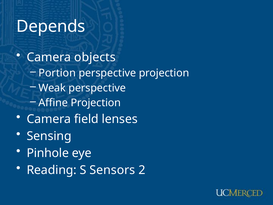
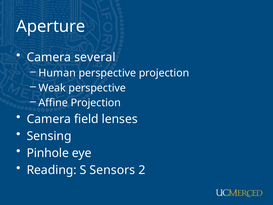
Depends: Depends -> Aperture
objects: objects -> several
Portion: Portion -> Human
